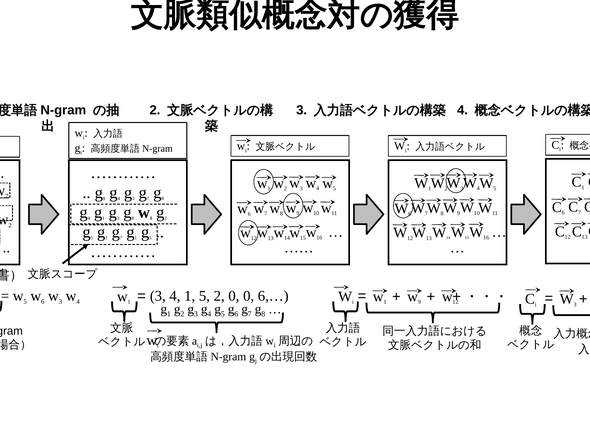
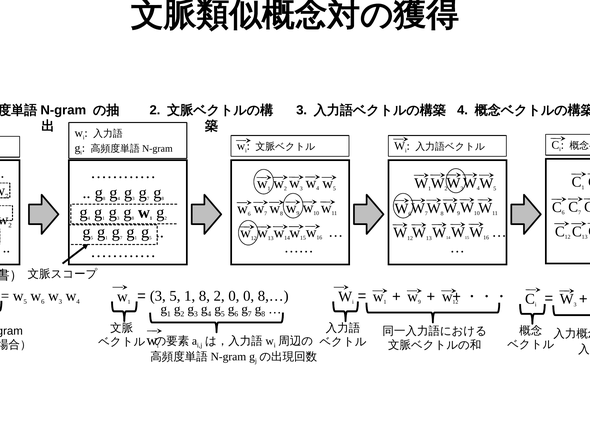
3 4: 4 -> 5
1 5: 5 -> 8
6,…: 6,… -> 8,…
